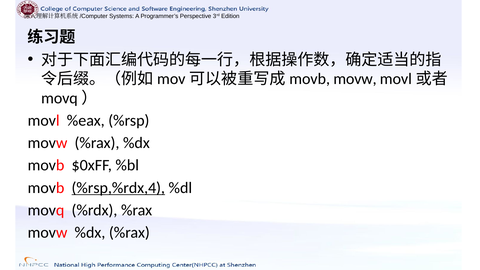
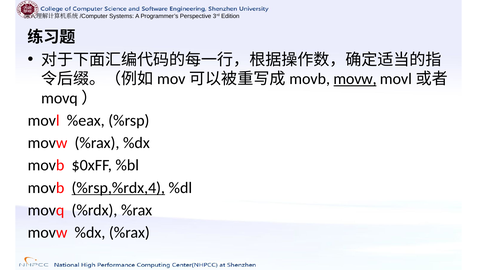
movw at (355, 79) underline: none -> present
